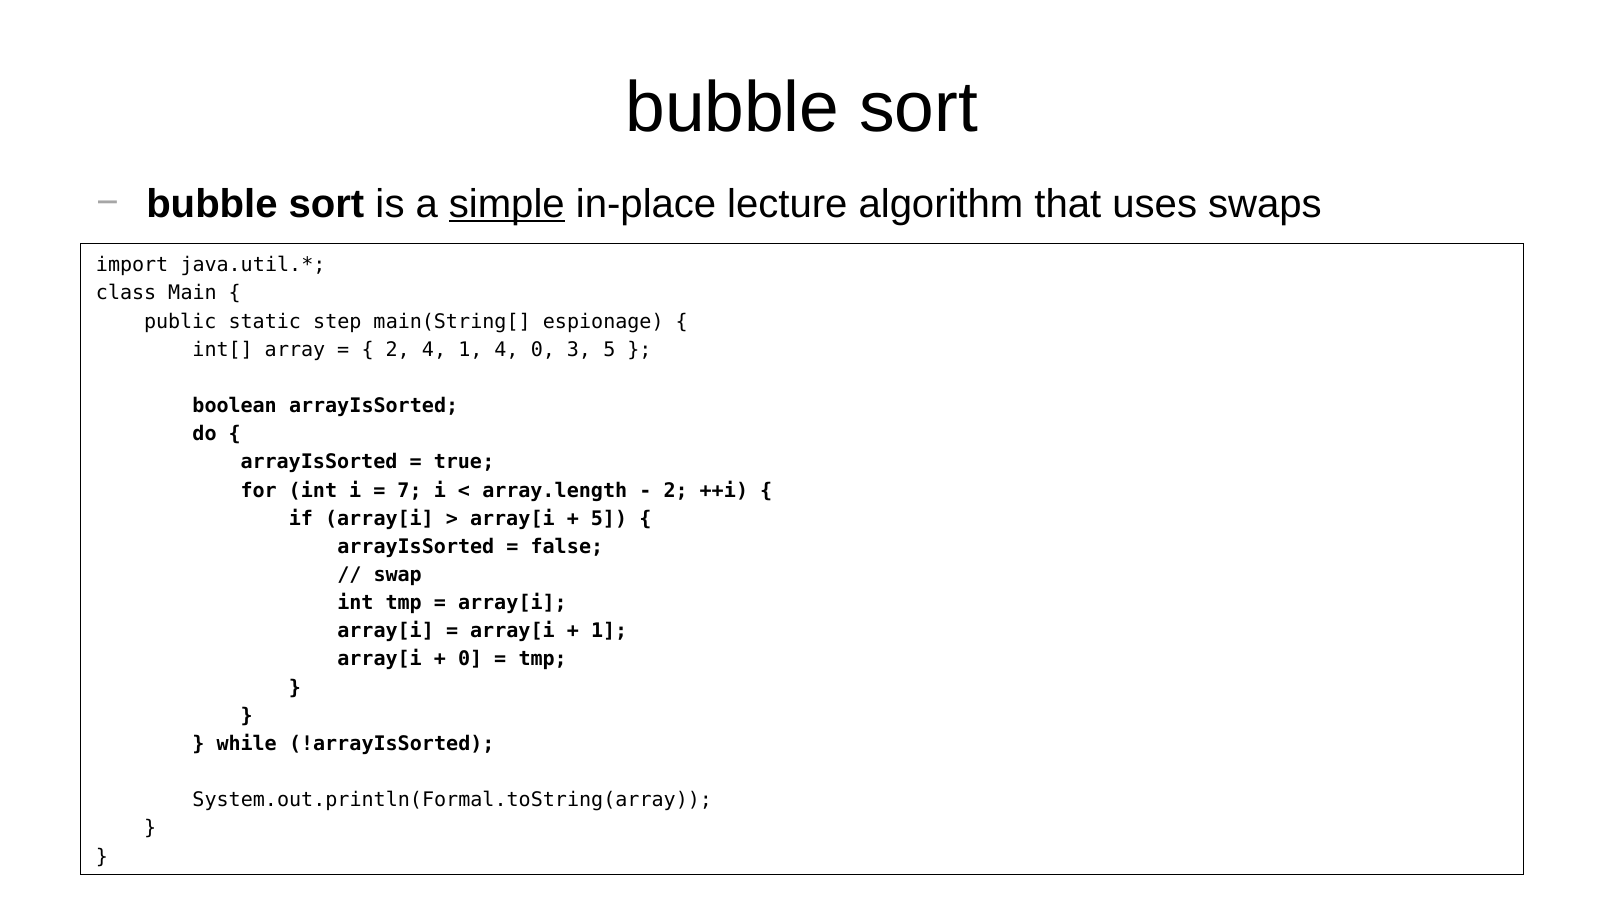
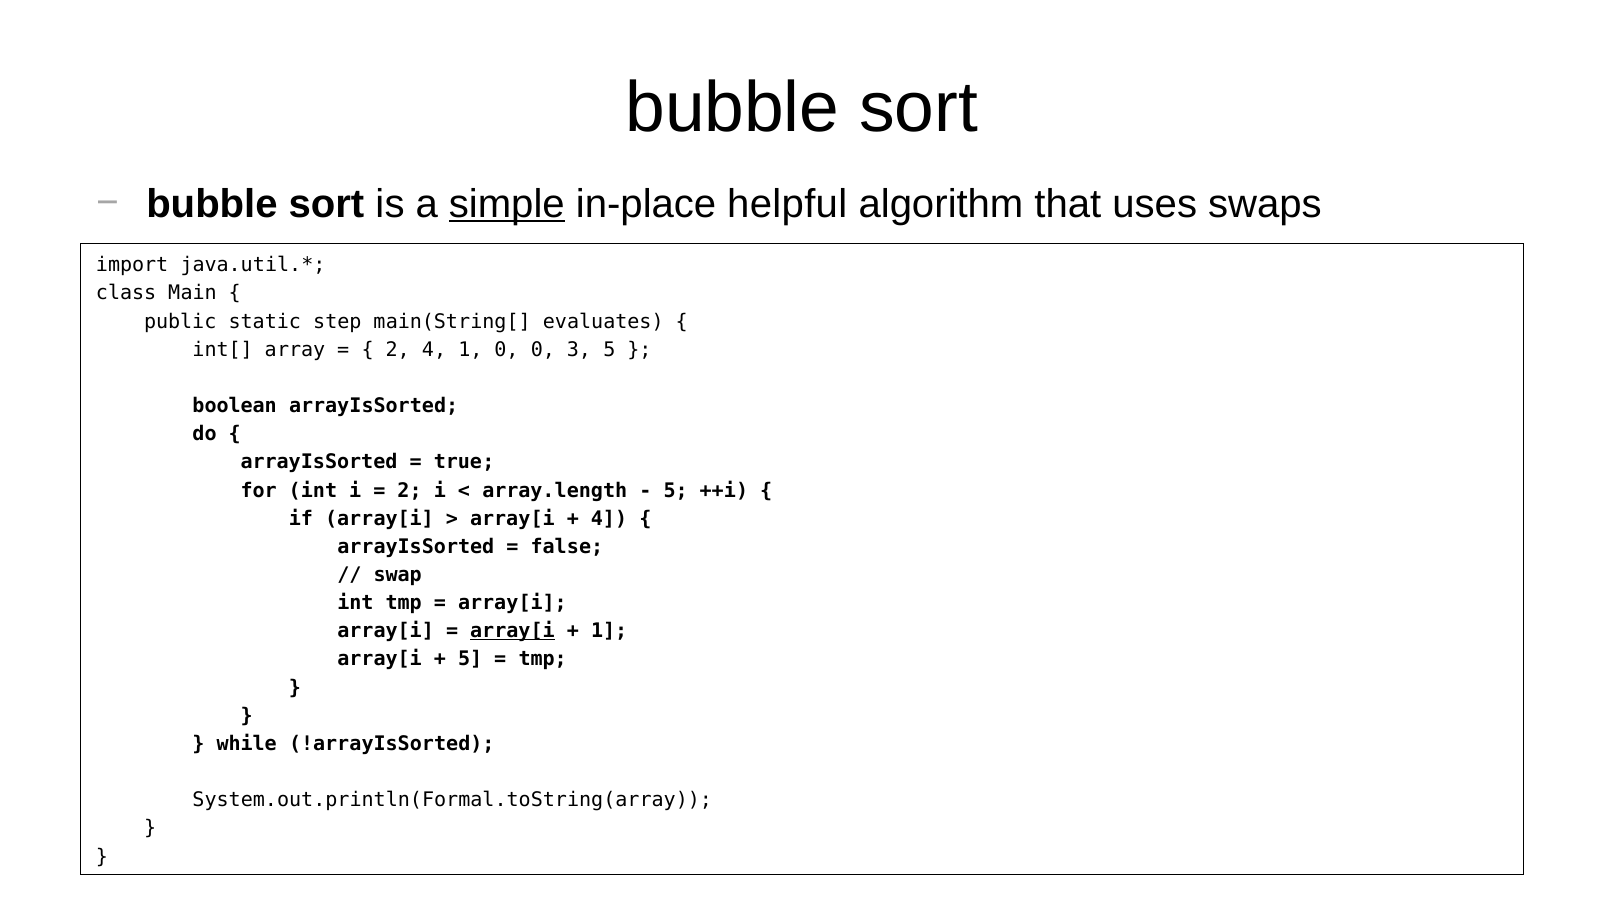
lecture: lecture -> helpful
espionage: espionage -> evaluates
1 4: 4 -> 0
7 at (410, 491): 7 -> 2
2 at (676, 491): 2 -> 5
5 at (609, 519): 5 -> 4
array[i at (512, 631) underline: none -> present
0 at (470, 660): 0 -> 5
